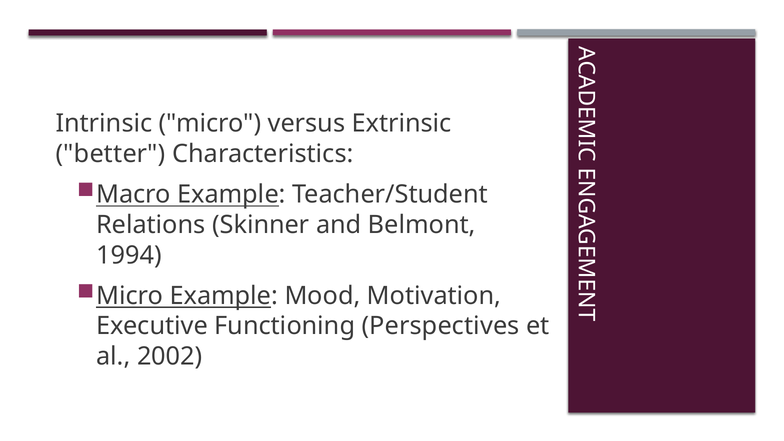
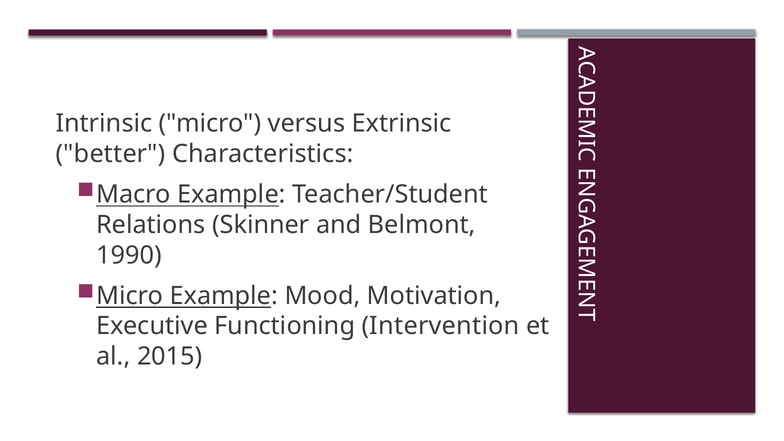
1994: 1994 -> 1990
Perspectives: Perspectives -> Intervention
2002: 2002 -> 2015
